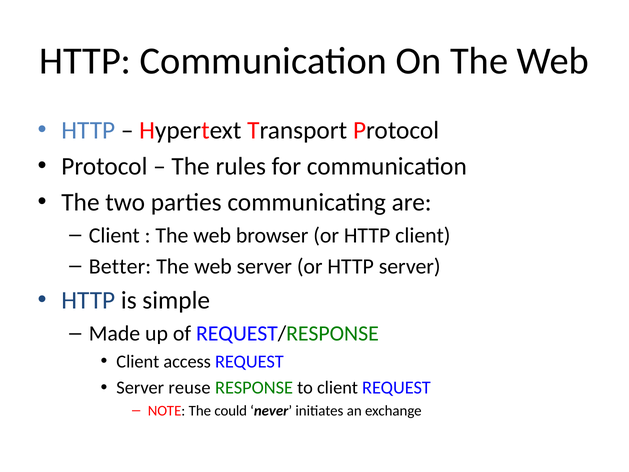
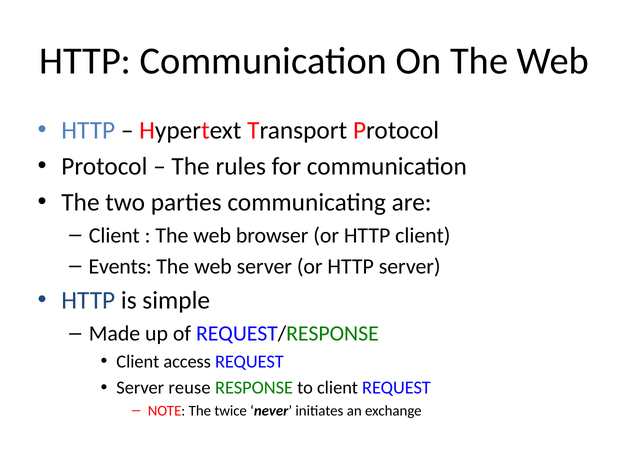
Better: Better -> Events
could: could -> twice
